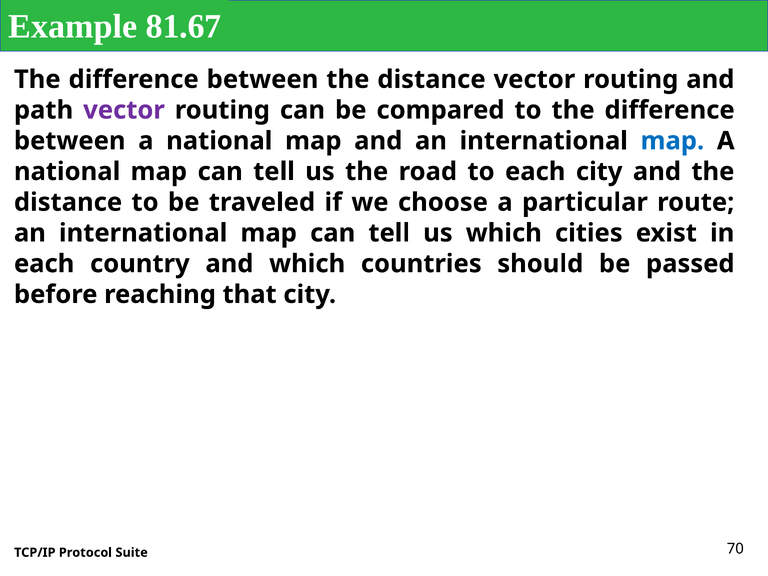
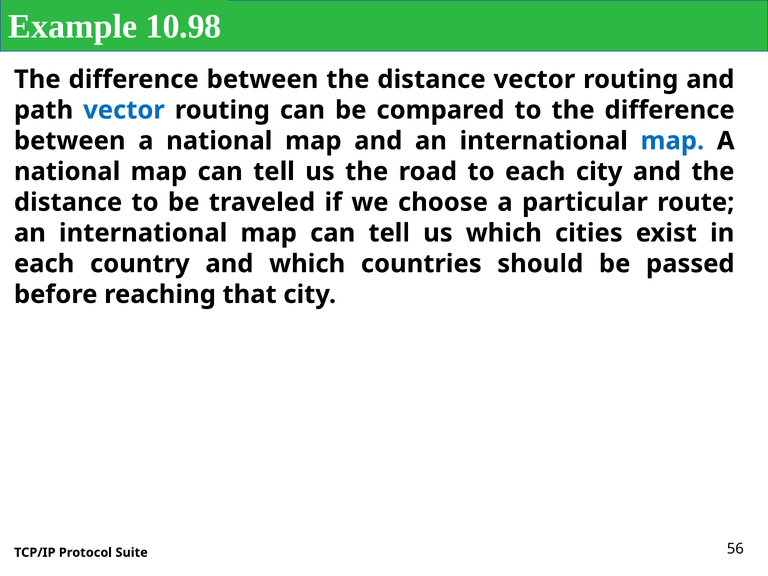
81.67: 81.67 -> 10.98
vector at (124, 110) colour: purple -> blue
70: 70 -> 56
